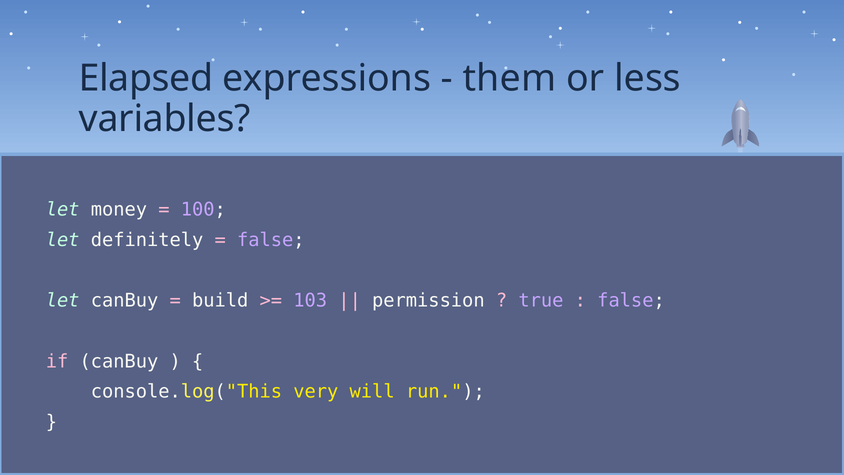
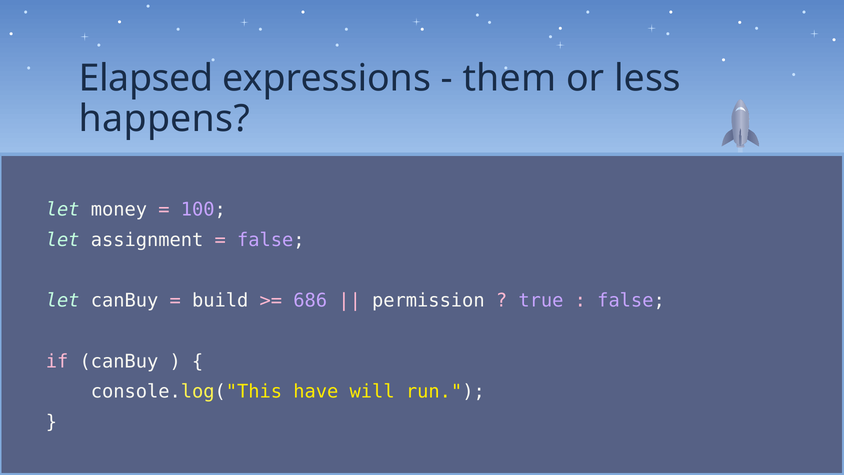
variables: variables -> happens
definitely: definitely -> assignment
103: 103 -> 686
very: very -> have
